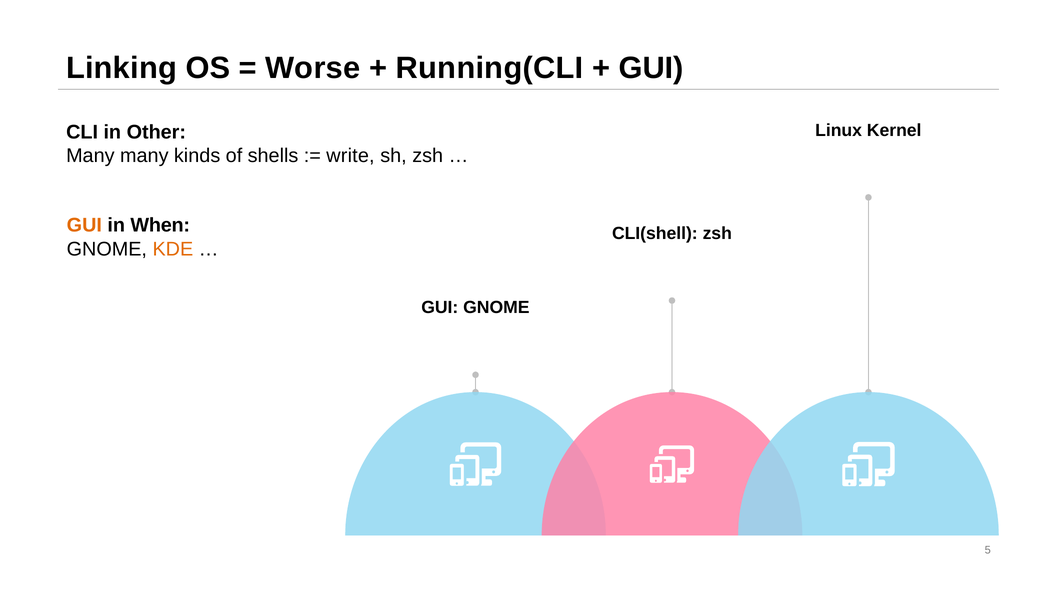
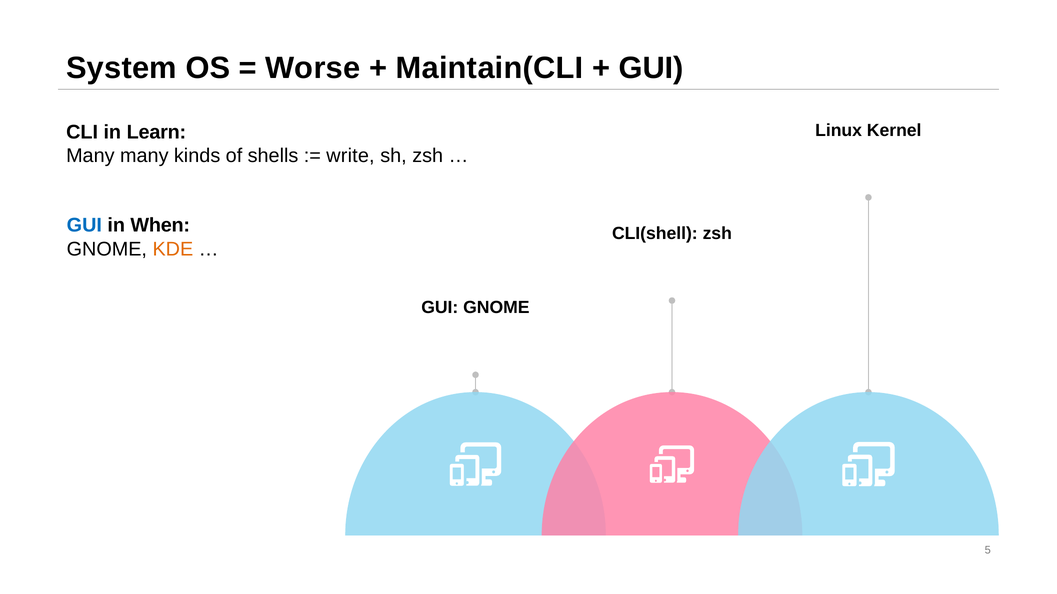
Linking: Linking -> System
Running(CLI: Running(CLI -> Maintain(CLI
Other: Other -> Learn
GUI at (84, 226) colour: orange -> blue
